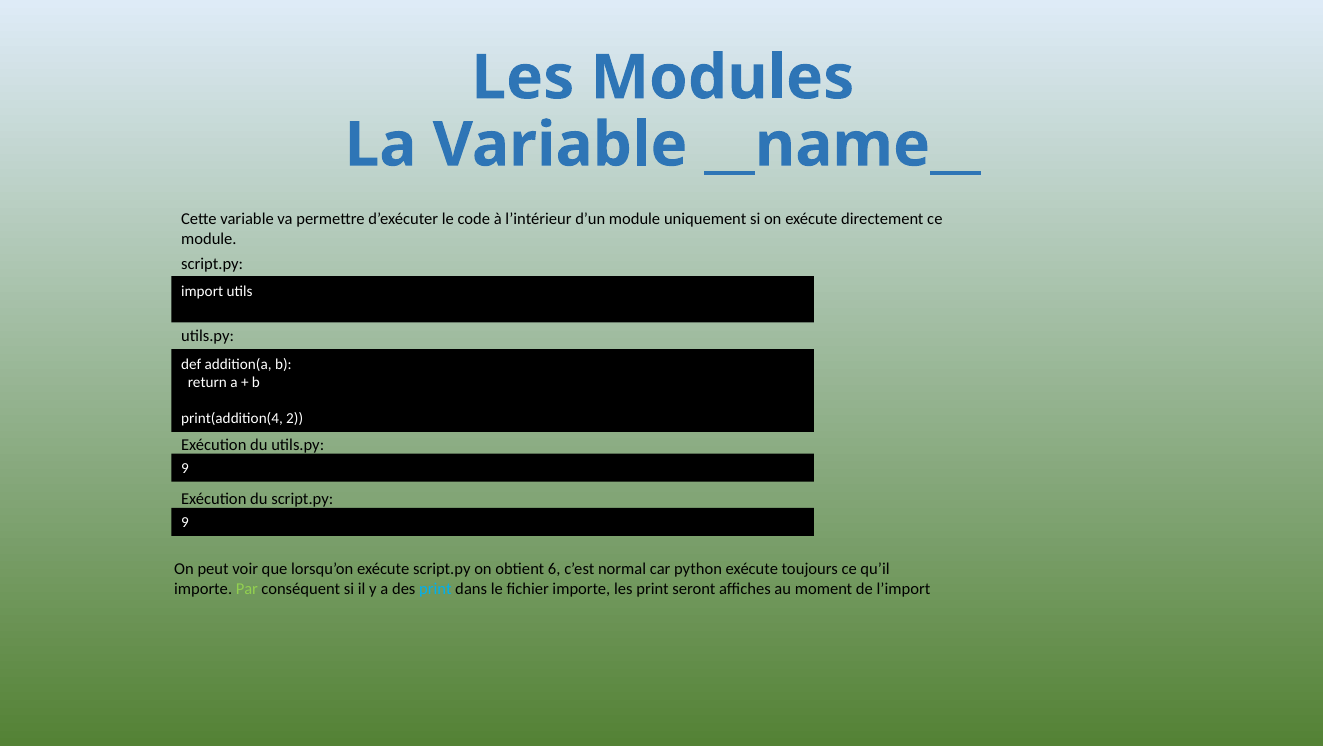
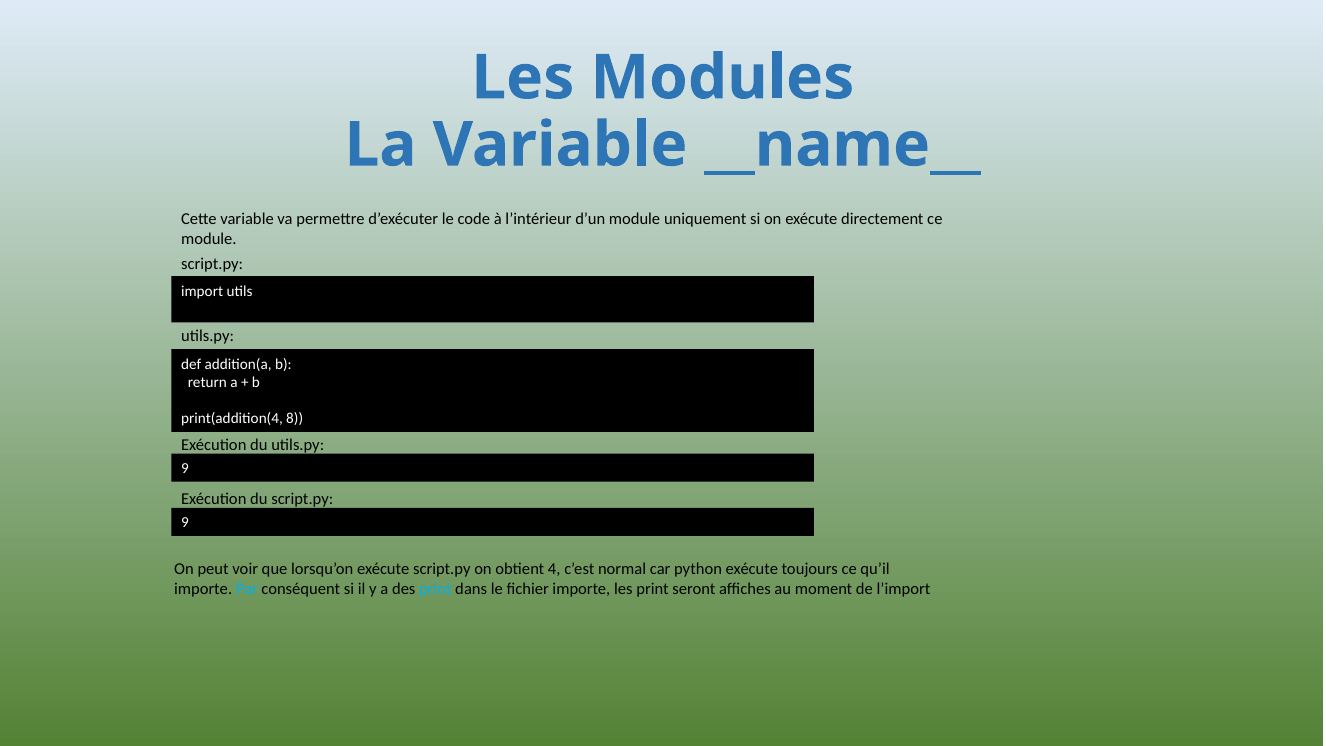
2: 2 -> 8
6: 6 -> 4
Par colour: light green -> light blue
